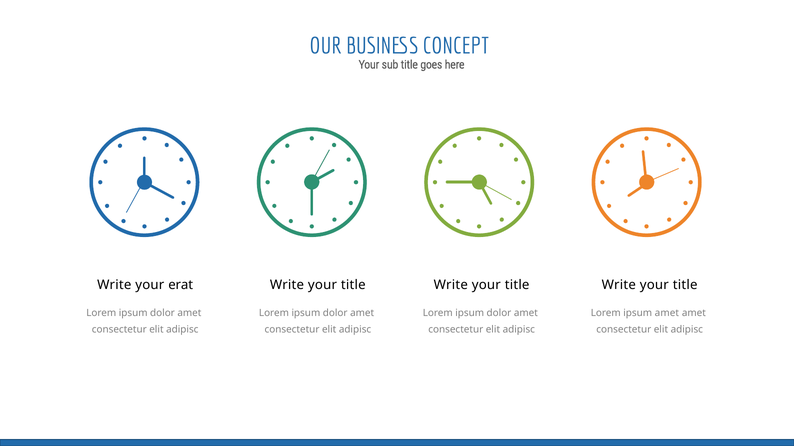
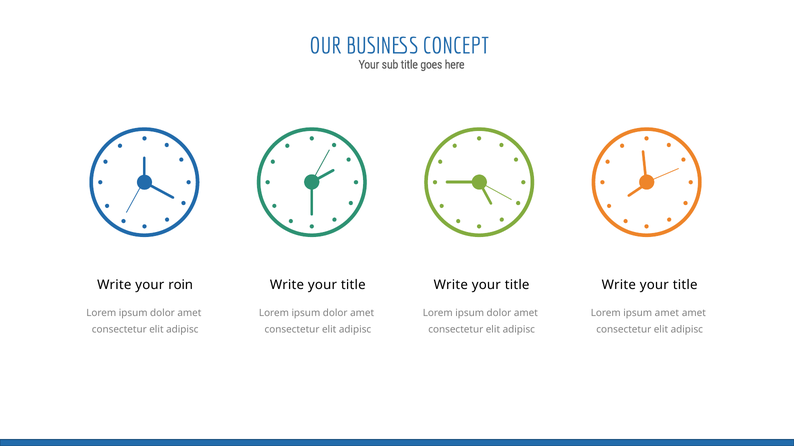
erat: erat -> roin
